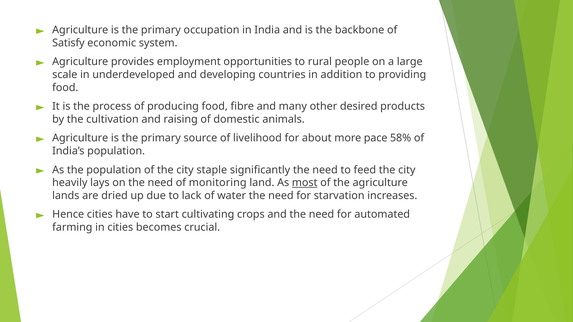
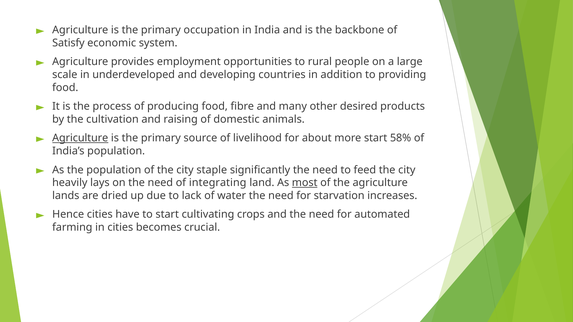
Agriculture at (80, 138) underline: none -> present
more pace: pace -> start
monitoring: monitoring -> integrating
